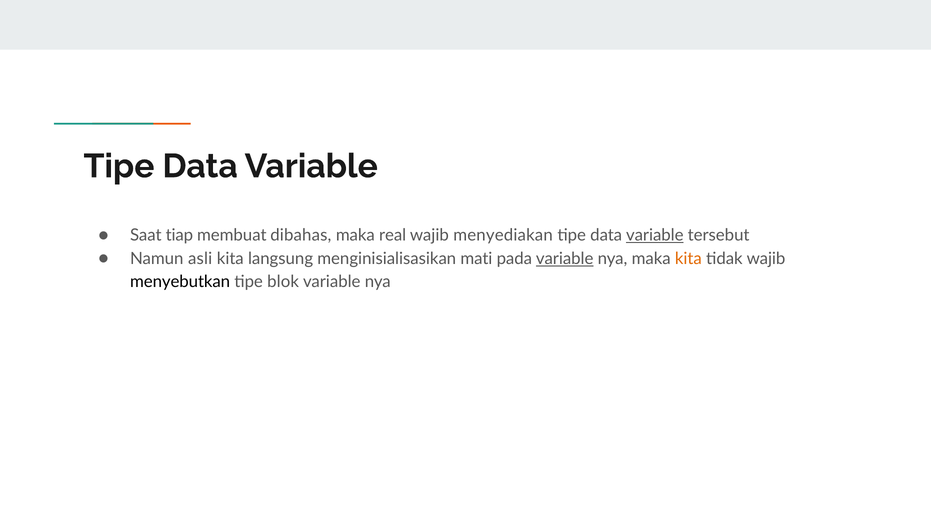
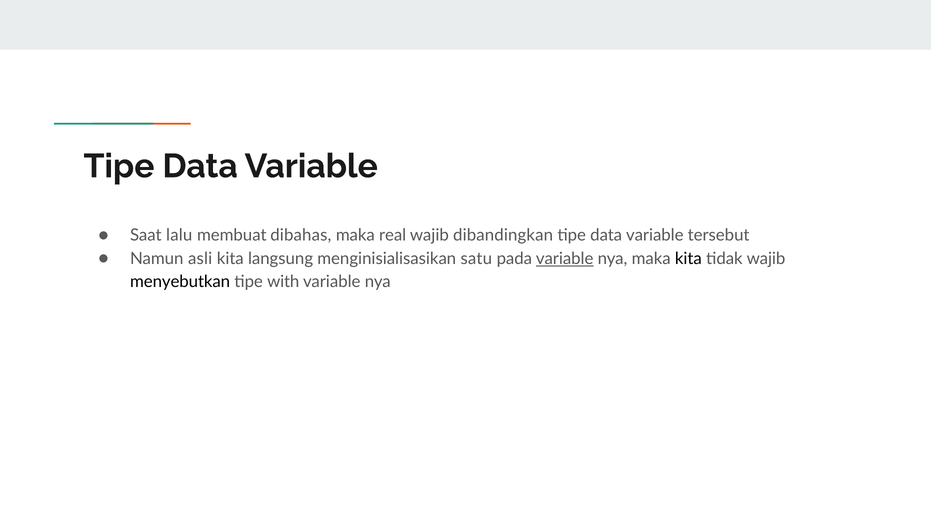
tiap: tiap -> lalu
menyediakan: menyediakan -> dibandingkan
variable at (655, 235) underline: present -> none
mati: mati -> satu
kita at (688, 258) colour: orange -> black
blok: blok -> with
